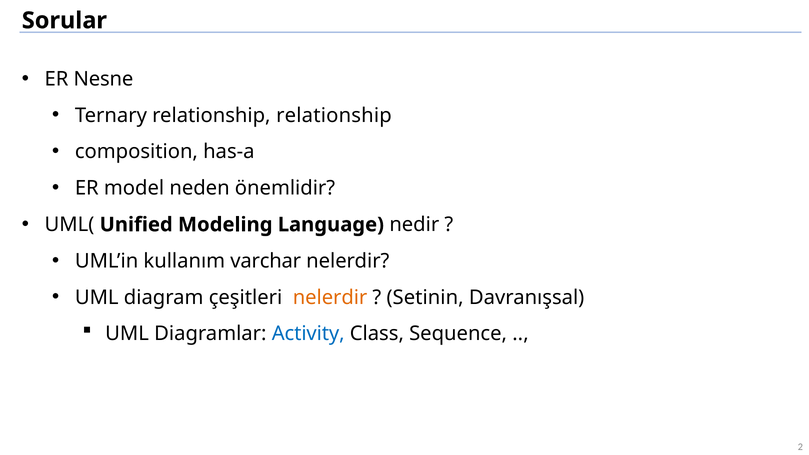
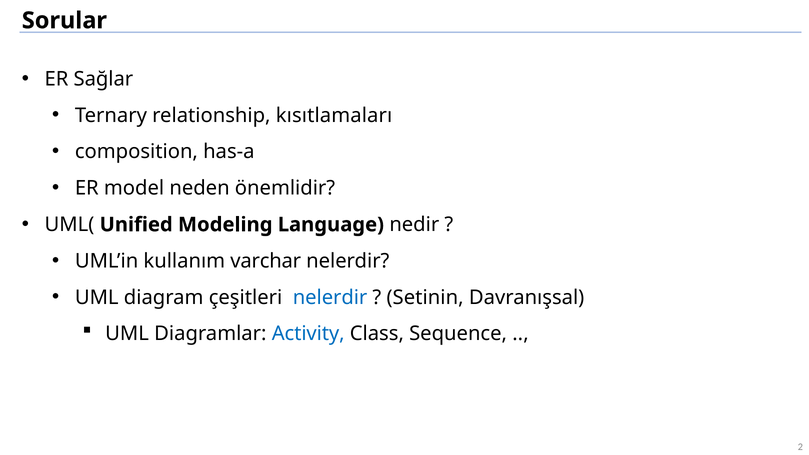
Nesne: Nesne -> Sağlar
relationship relationship: relationship -> kısıtlamaları
nelerdir at (330, 297) colour: orange -> blue
